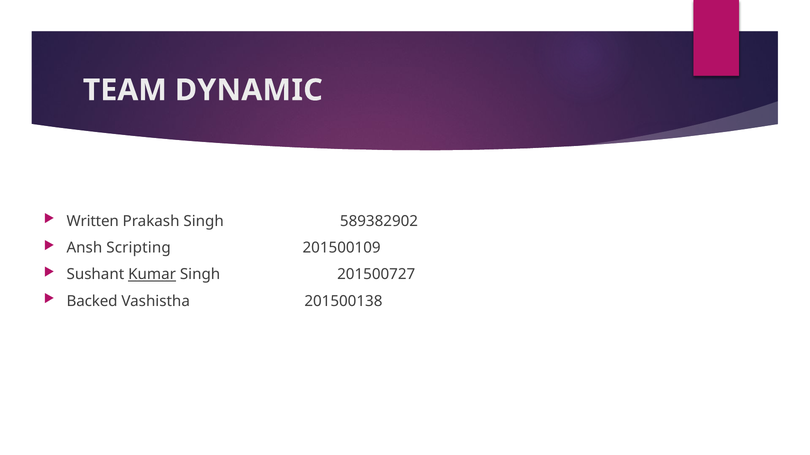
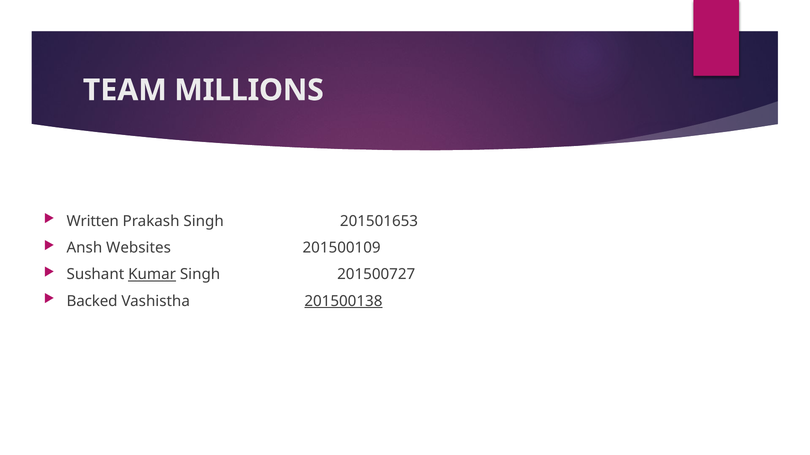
DYNAMIC: DYNAMIC -> MILLIONS
589382902: 589382902 -> 201501653
Scripting: Scripting -> Websites
201500138 underline: none -> present
